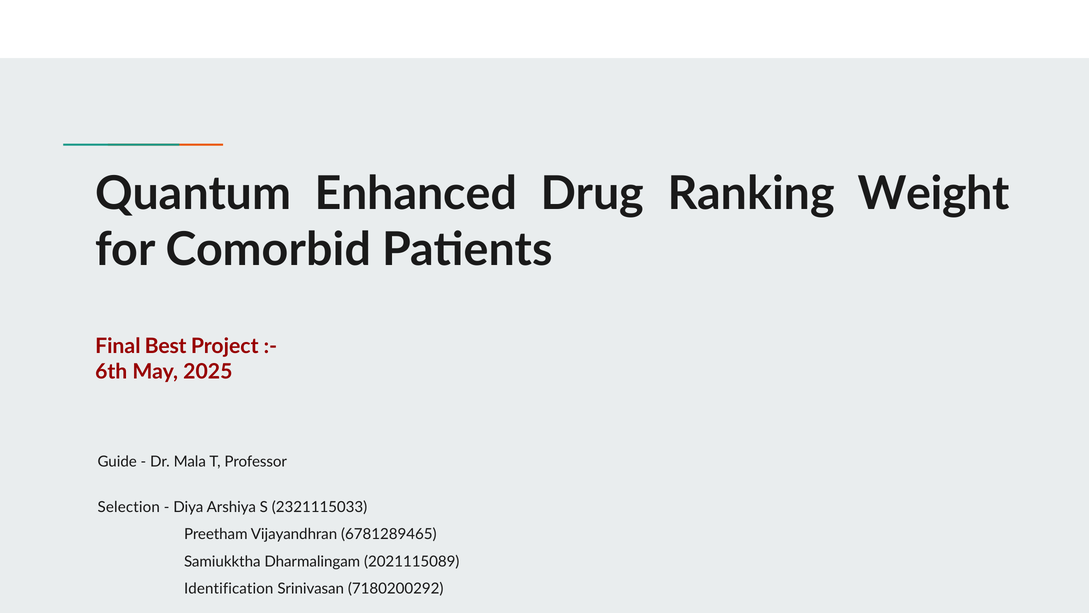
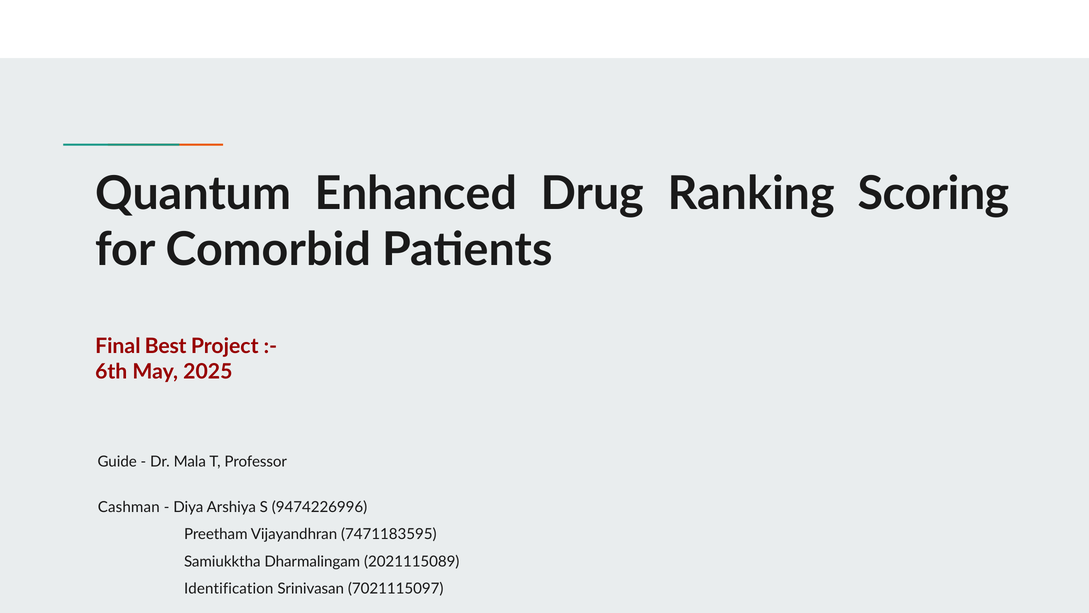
Weight: Weight -> Scoring
Selection: Selection -> Cashman
2321115033: 2321115033 -> 9474226996
6781289465: 6781289465 -> 7471183595
7180200292: 7180200292 -> 7021115097
